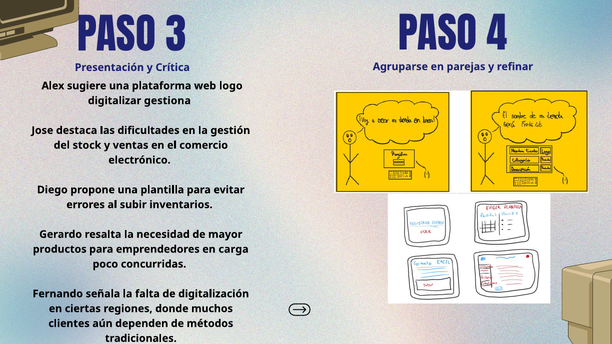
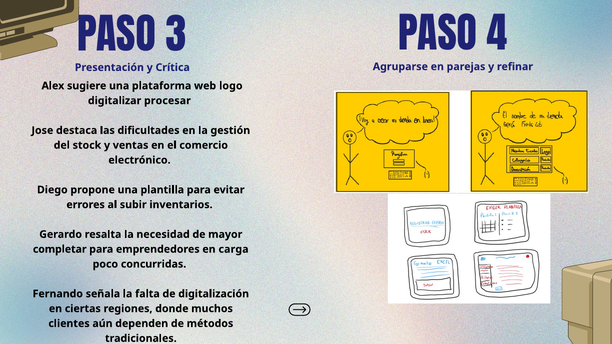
gestiona: gestiona -> procesar
productos: productos -> completar
